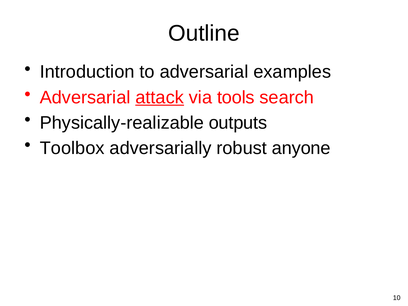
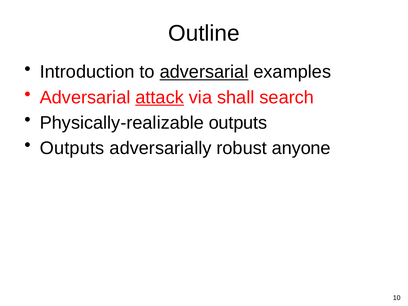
adversarial at (204, 72) underline: none -> present
tools: tools -> shall
Toolbox at (72, 148): Toolbox -> Outputs
